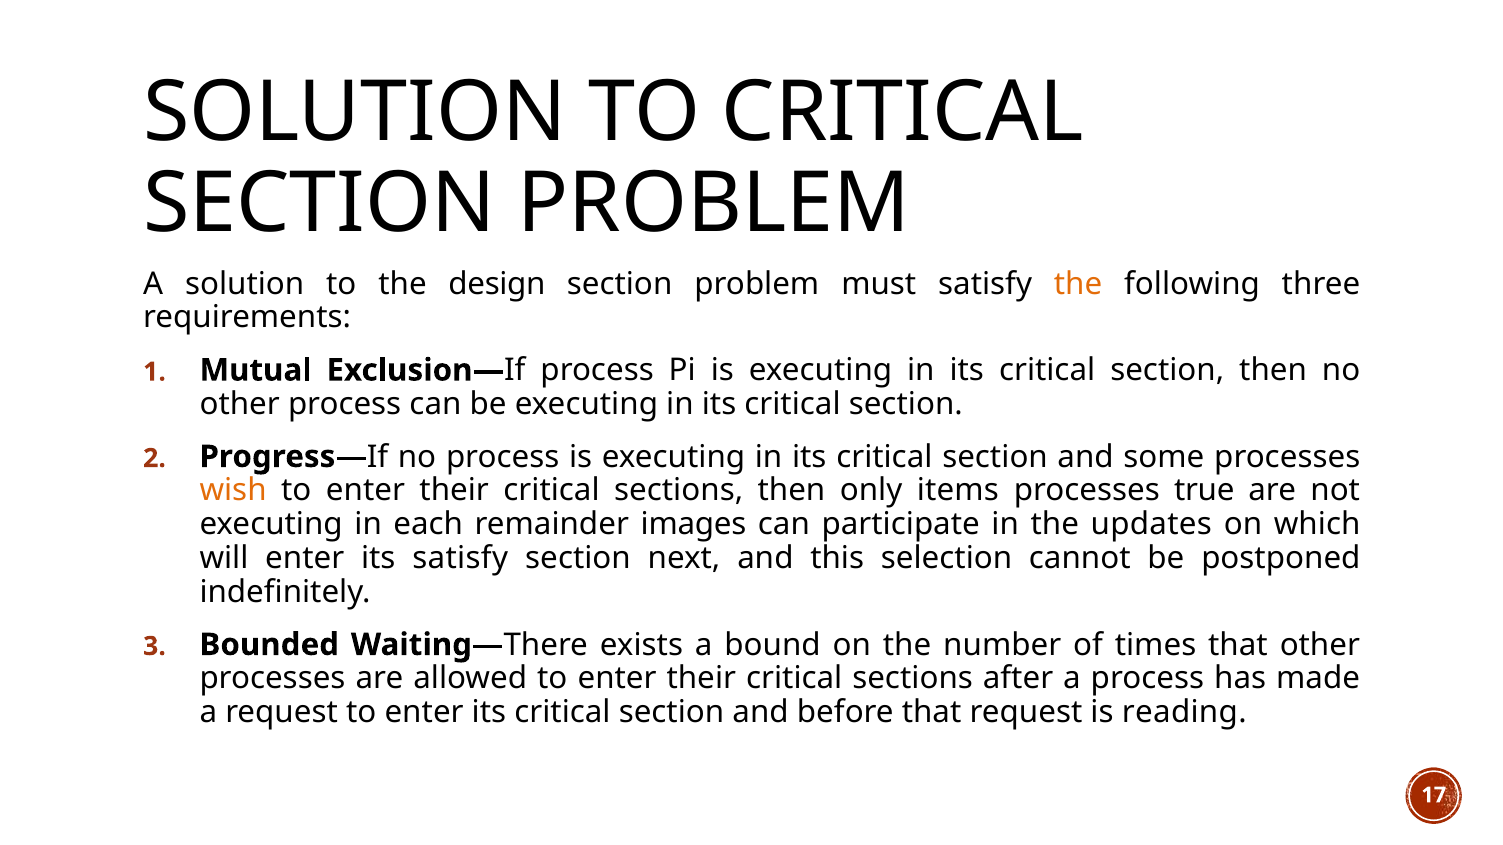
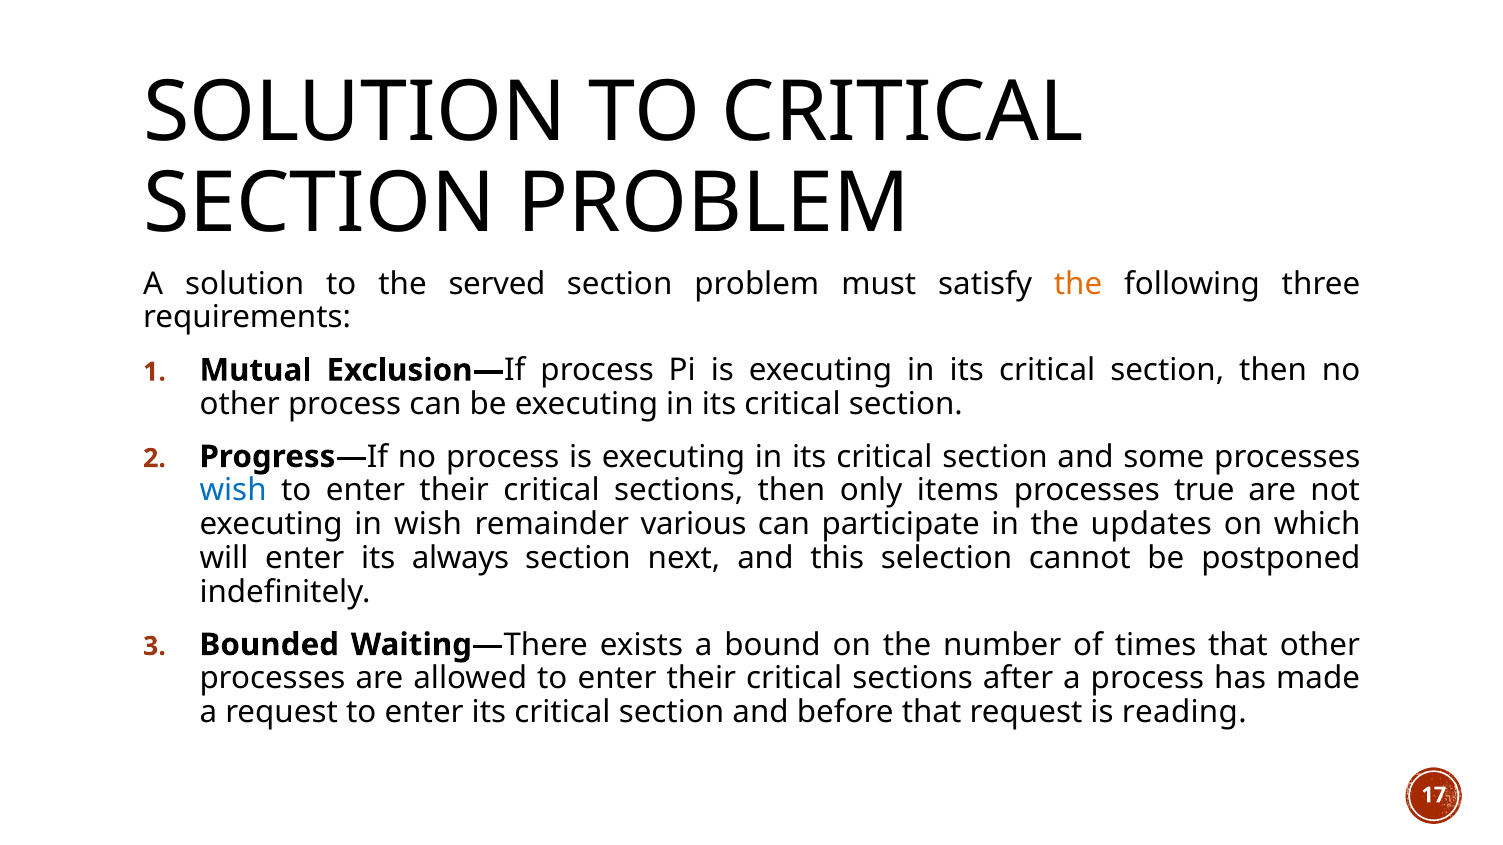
design: design -> served
wish at (233, 491) colour: orange -> blue
in each: each -> wish
images: images -> various
its satisfy: satisfy -> always
